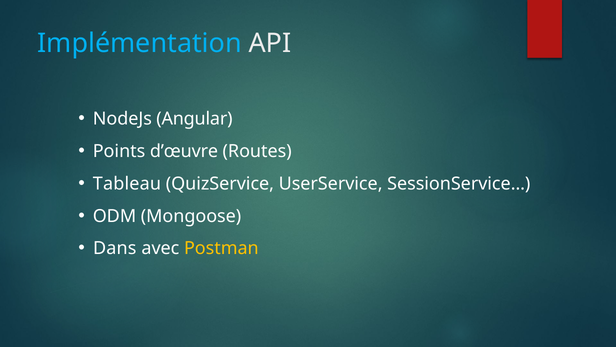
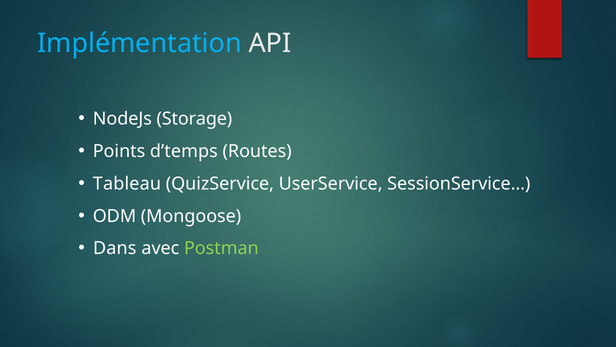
Angular: Angular -> Storage
d’œuvre: d’œuvre -> d’temps
Postman colour: yellow -> light green
